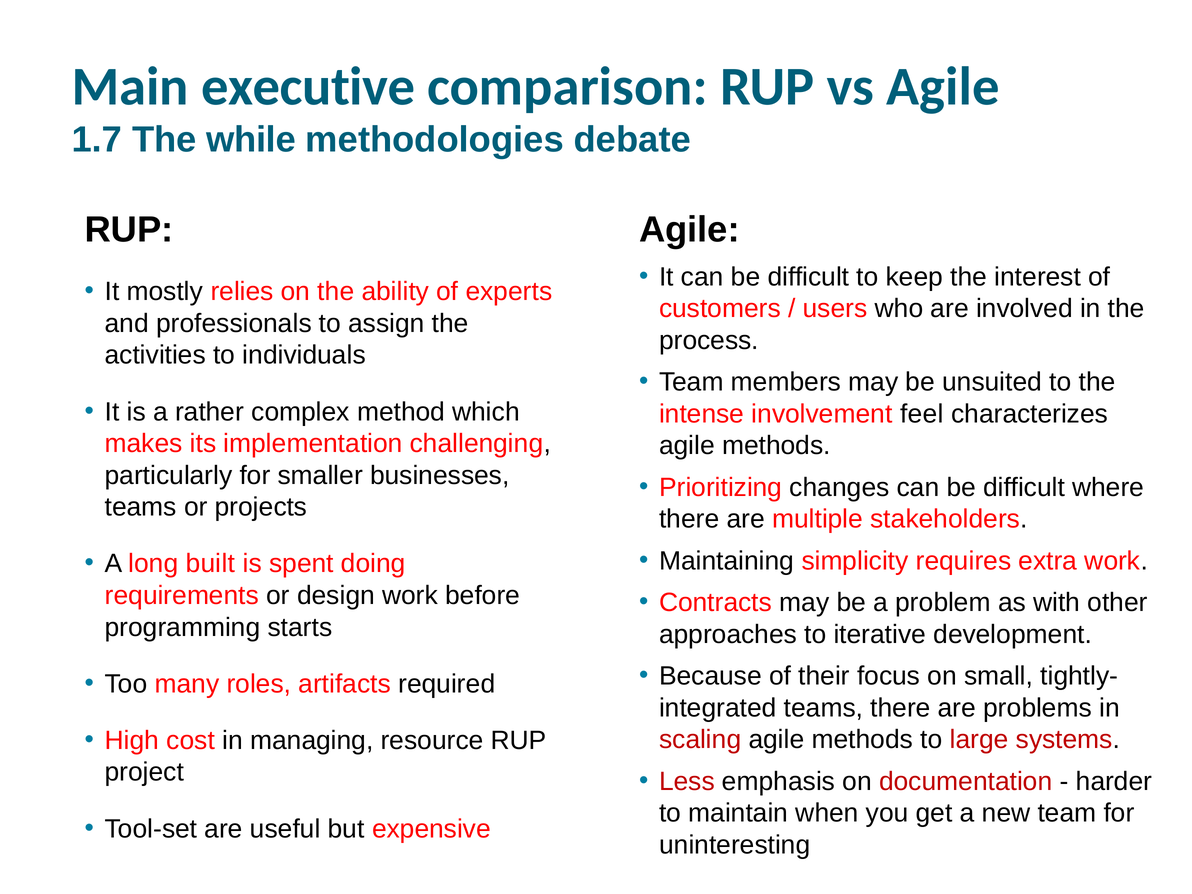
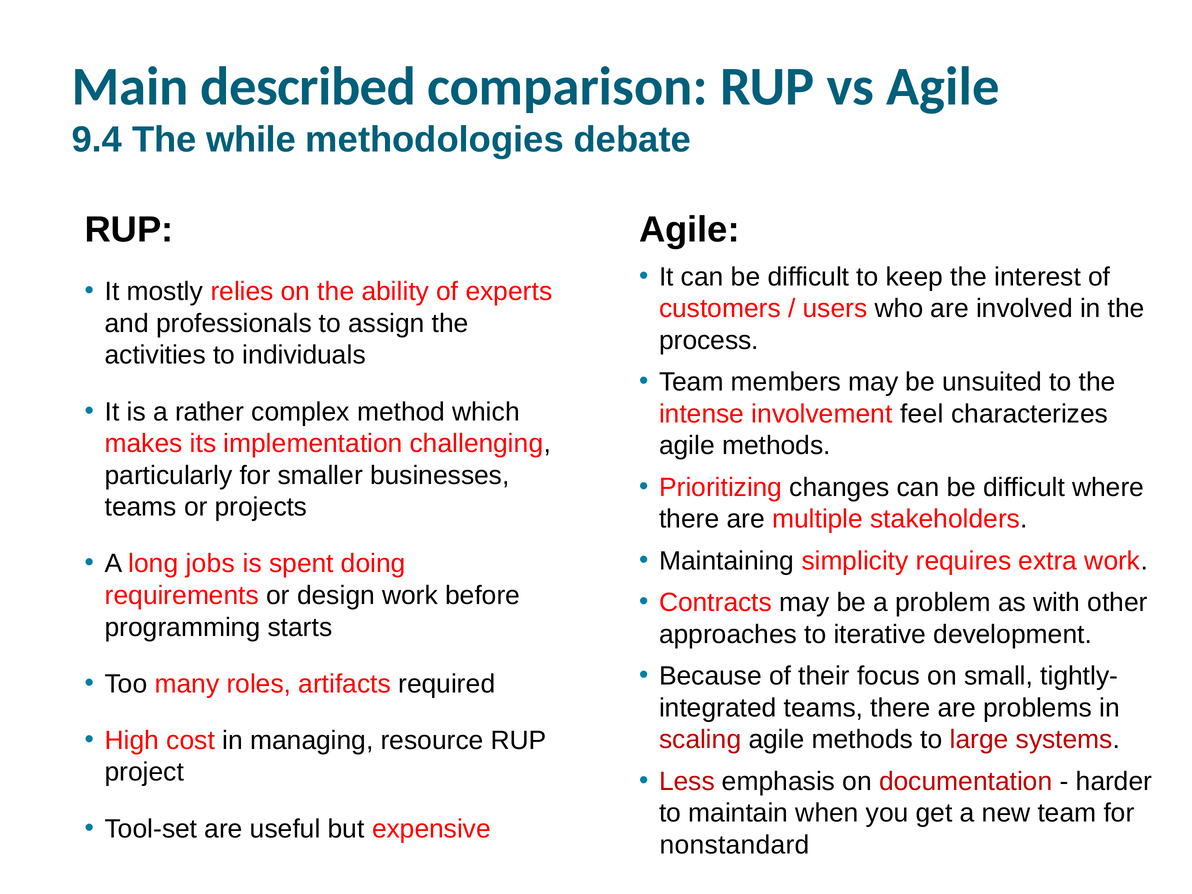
executive: executive -> described
1.7: 1.7 -> 9.4
built: built -> jobs
uninteresting: uninteresting -> nonstandard
